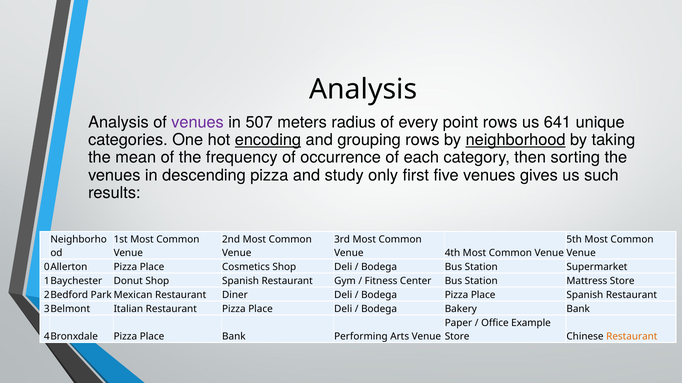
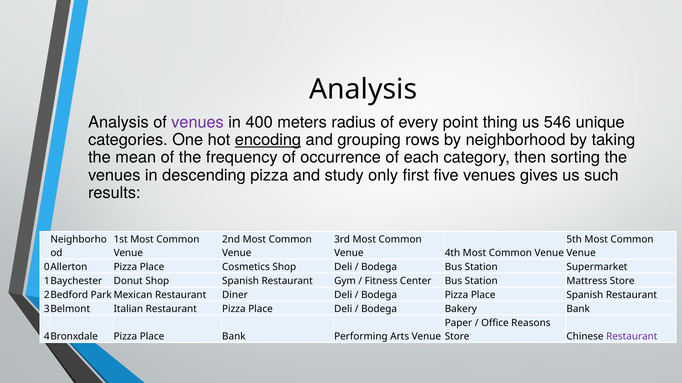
507: 507 -> 400
point rows: rows -> thing
641: 641 -> 546
neighborhood underline: present -> none
Example: Example -> Reasons
Restaurant at (632, 337) colour: orange -> purple
